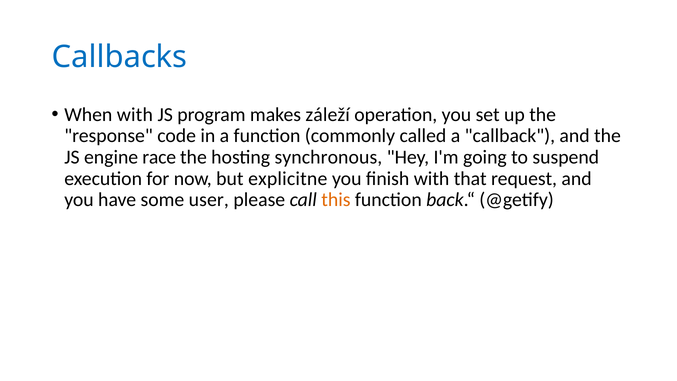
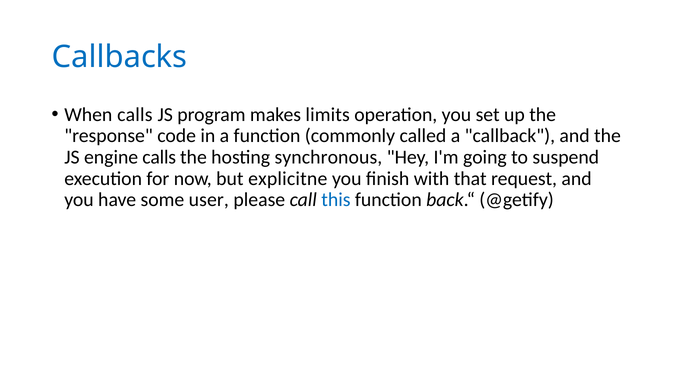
When with: with -> calls
záleží: záleží -> limits
engine race: race -> calls
this colour: orange -> blue
